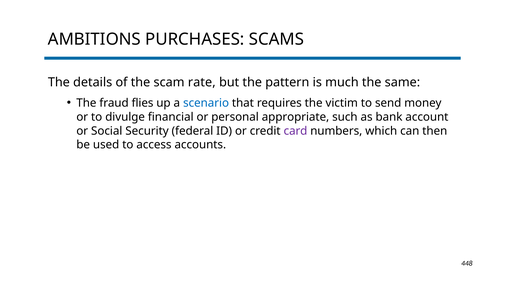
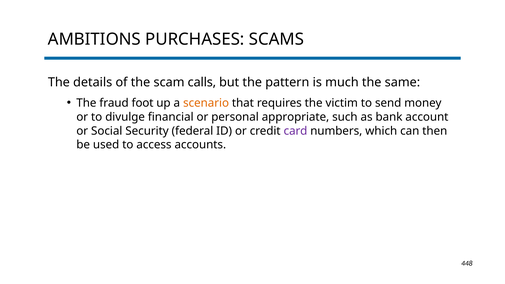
rate: rate -> calls
flies: flies -> foot
scenario colour: blue -> orange
